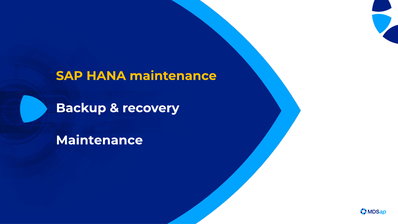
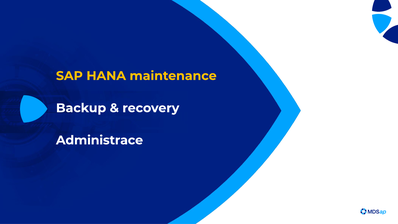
Maintenance at (99, 140): Maintenance -> Administrace
